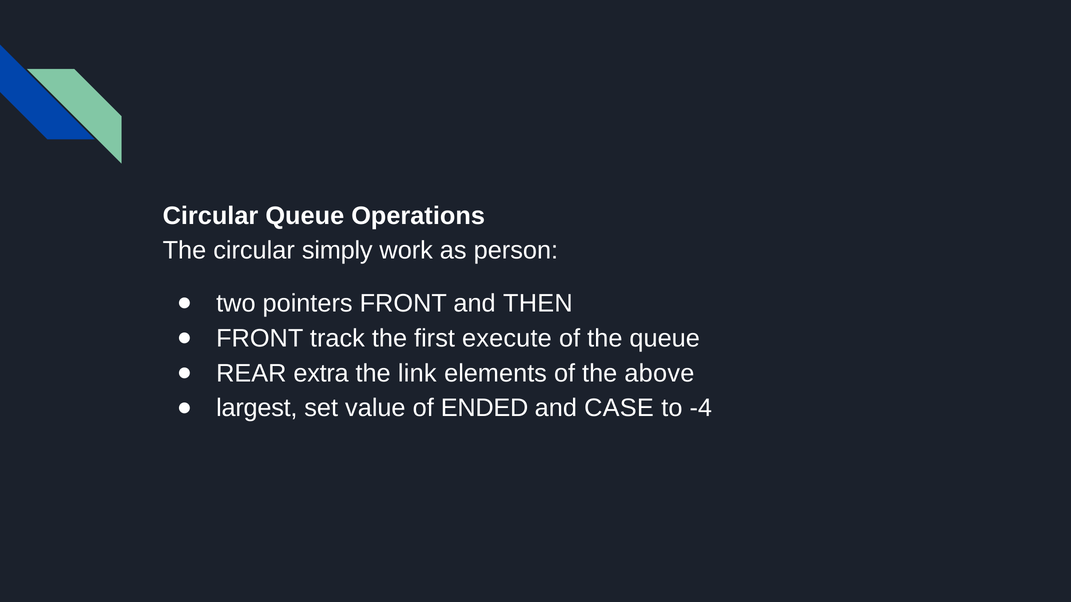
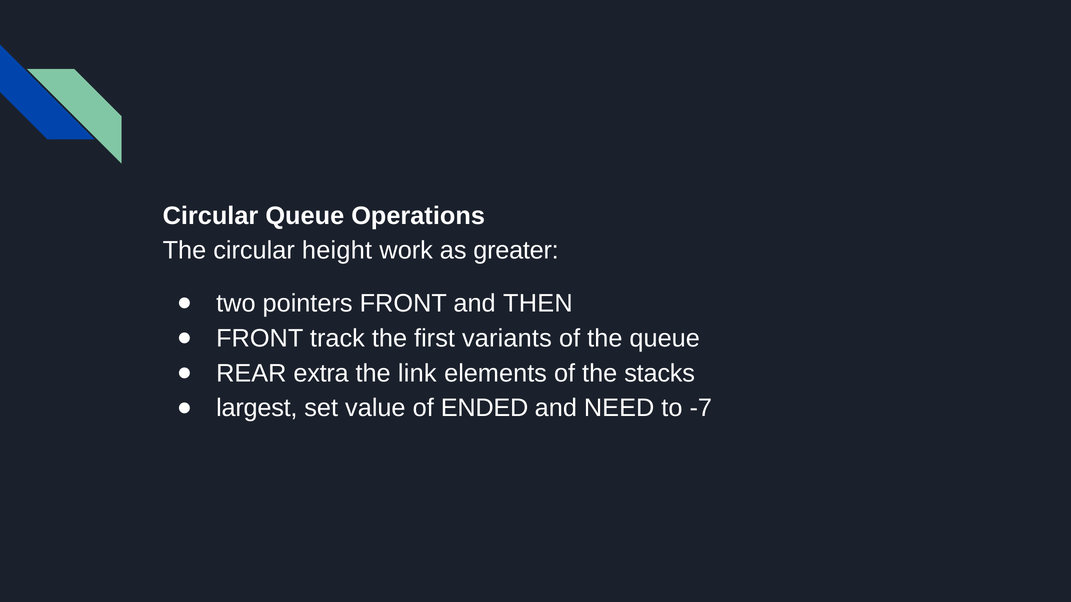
simply: simply -> height
person: person -> greater
execute: execute -> variants
above: above -> stacks
CASE: CASE -> NEED
-4: -4 -> -7
